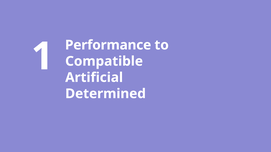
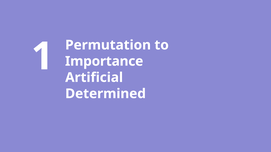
Performance: Performance -> Permutation
Compatible: Compatible -> Importance
